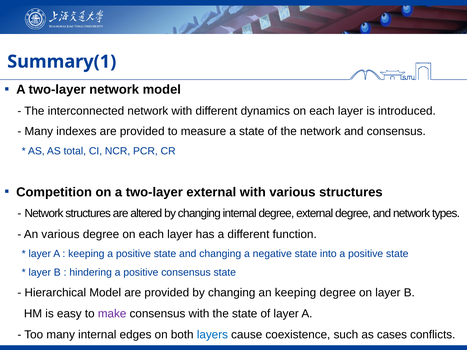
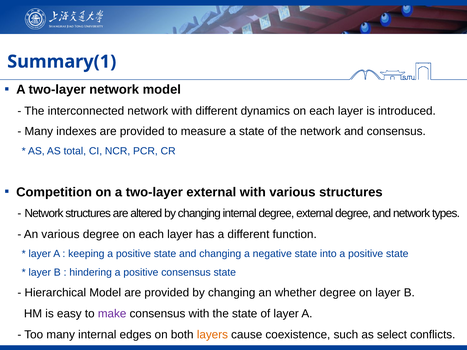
an keeping: keeping -> whether
layers colour: blue -> orange
cases: cases -> select
